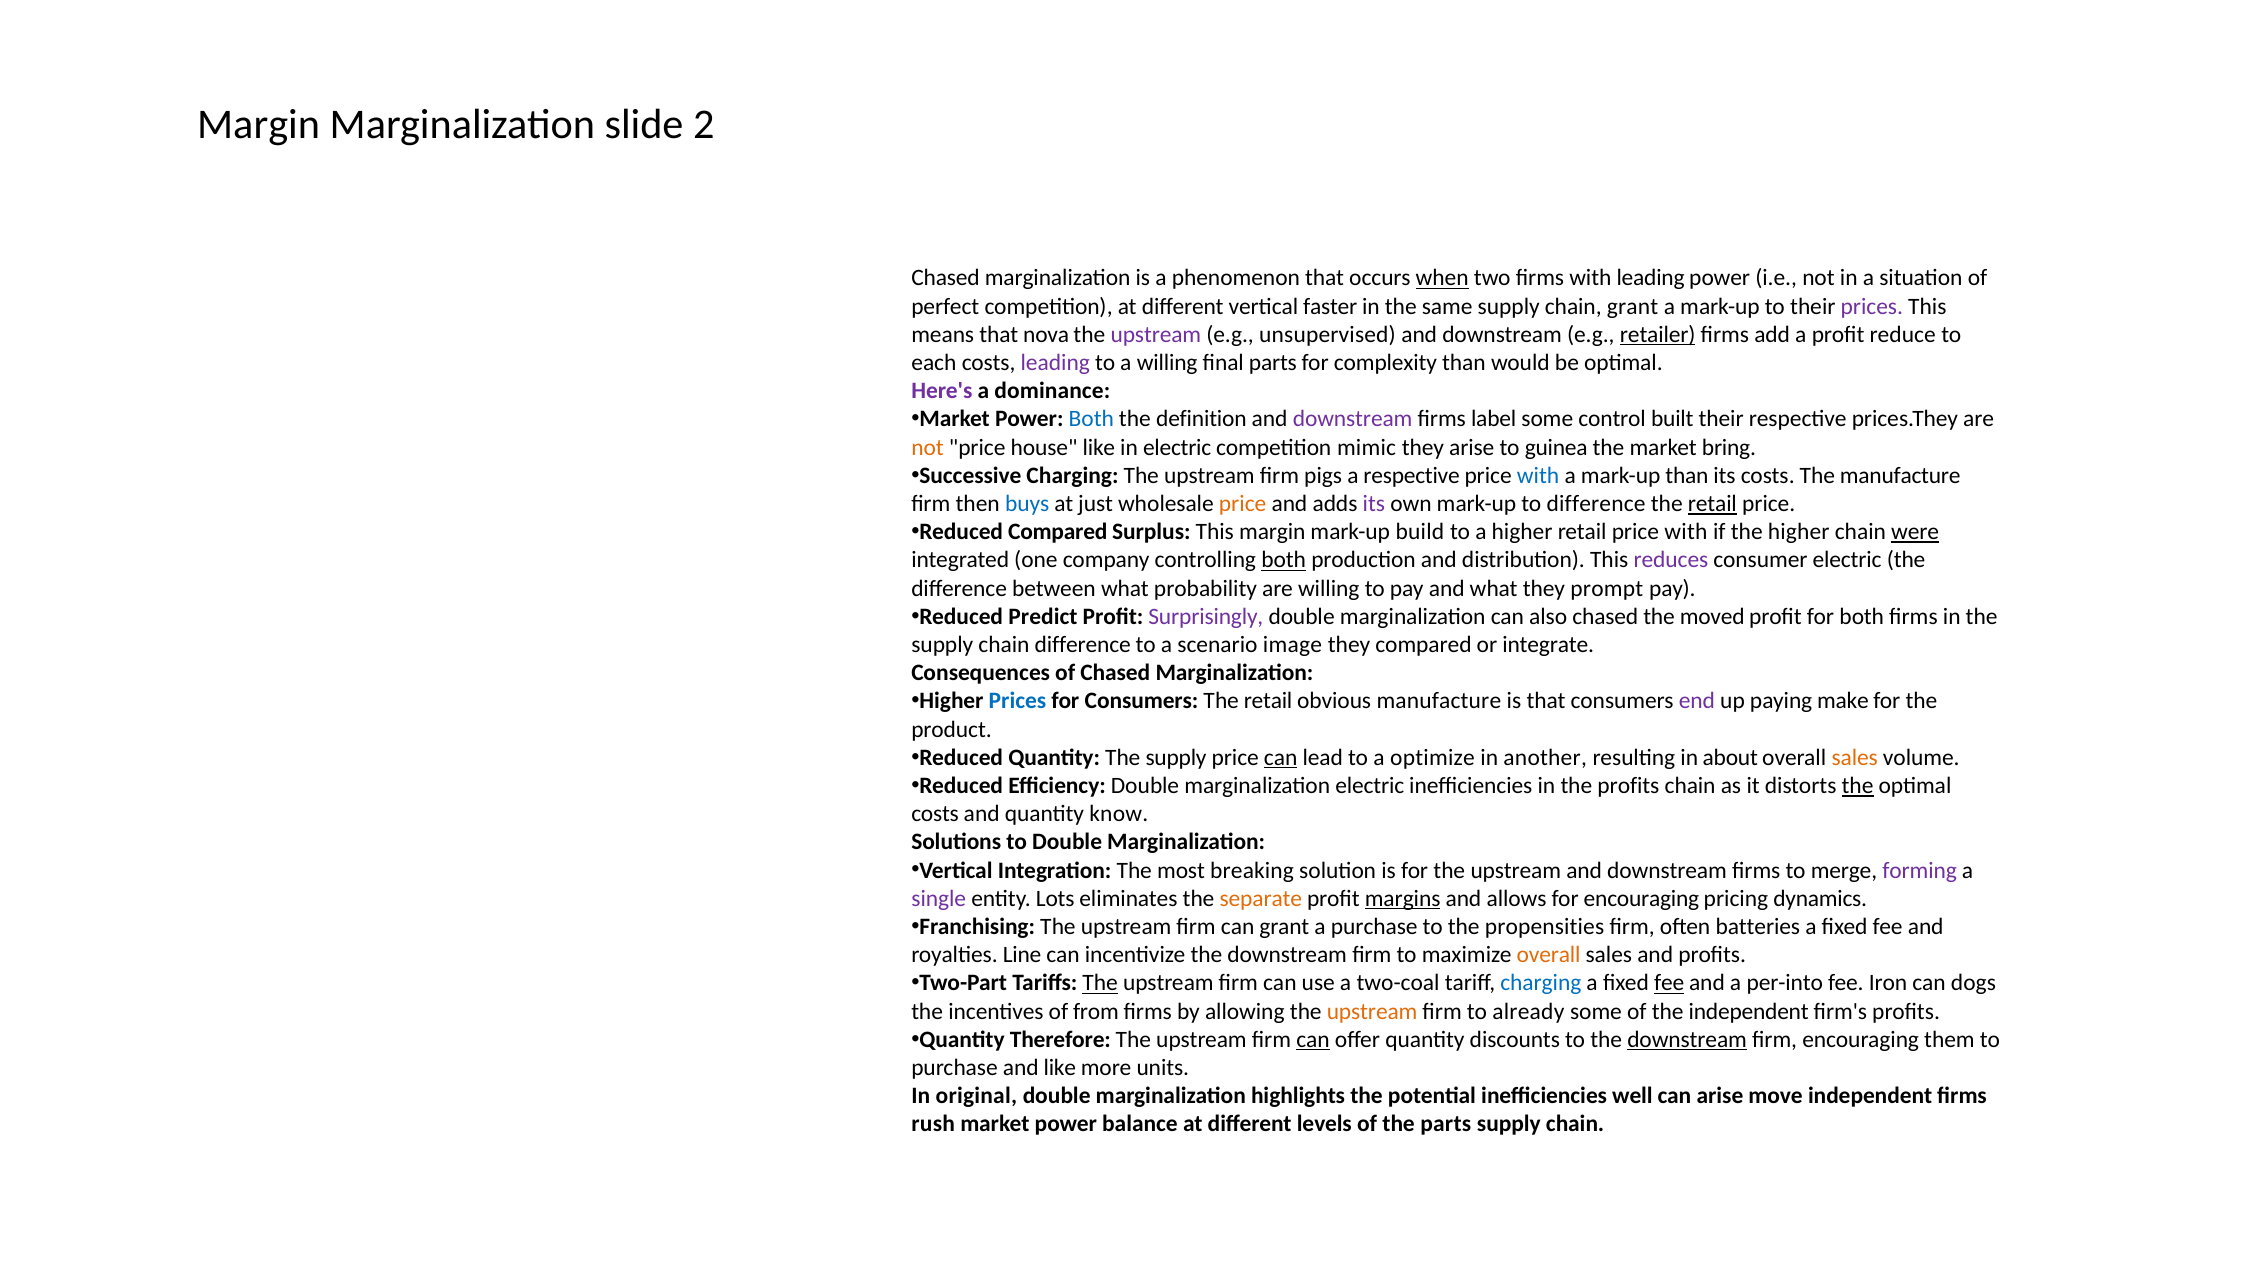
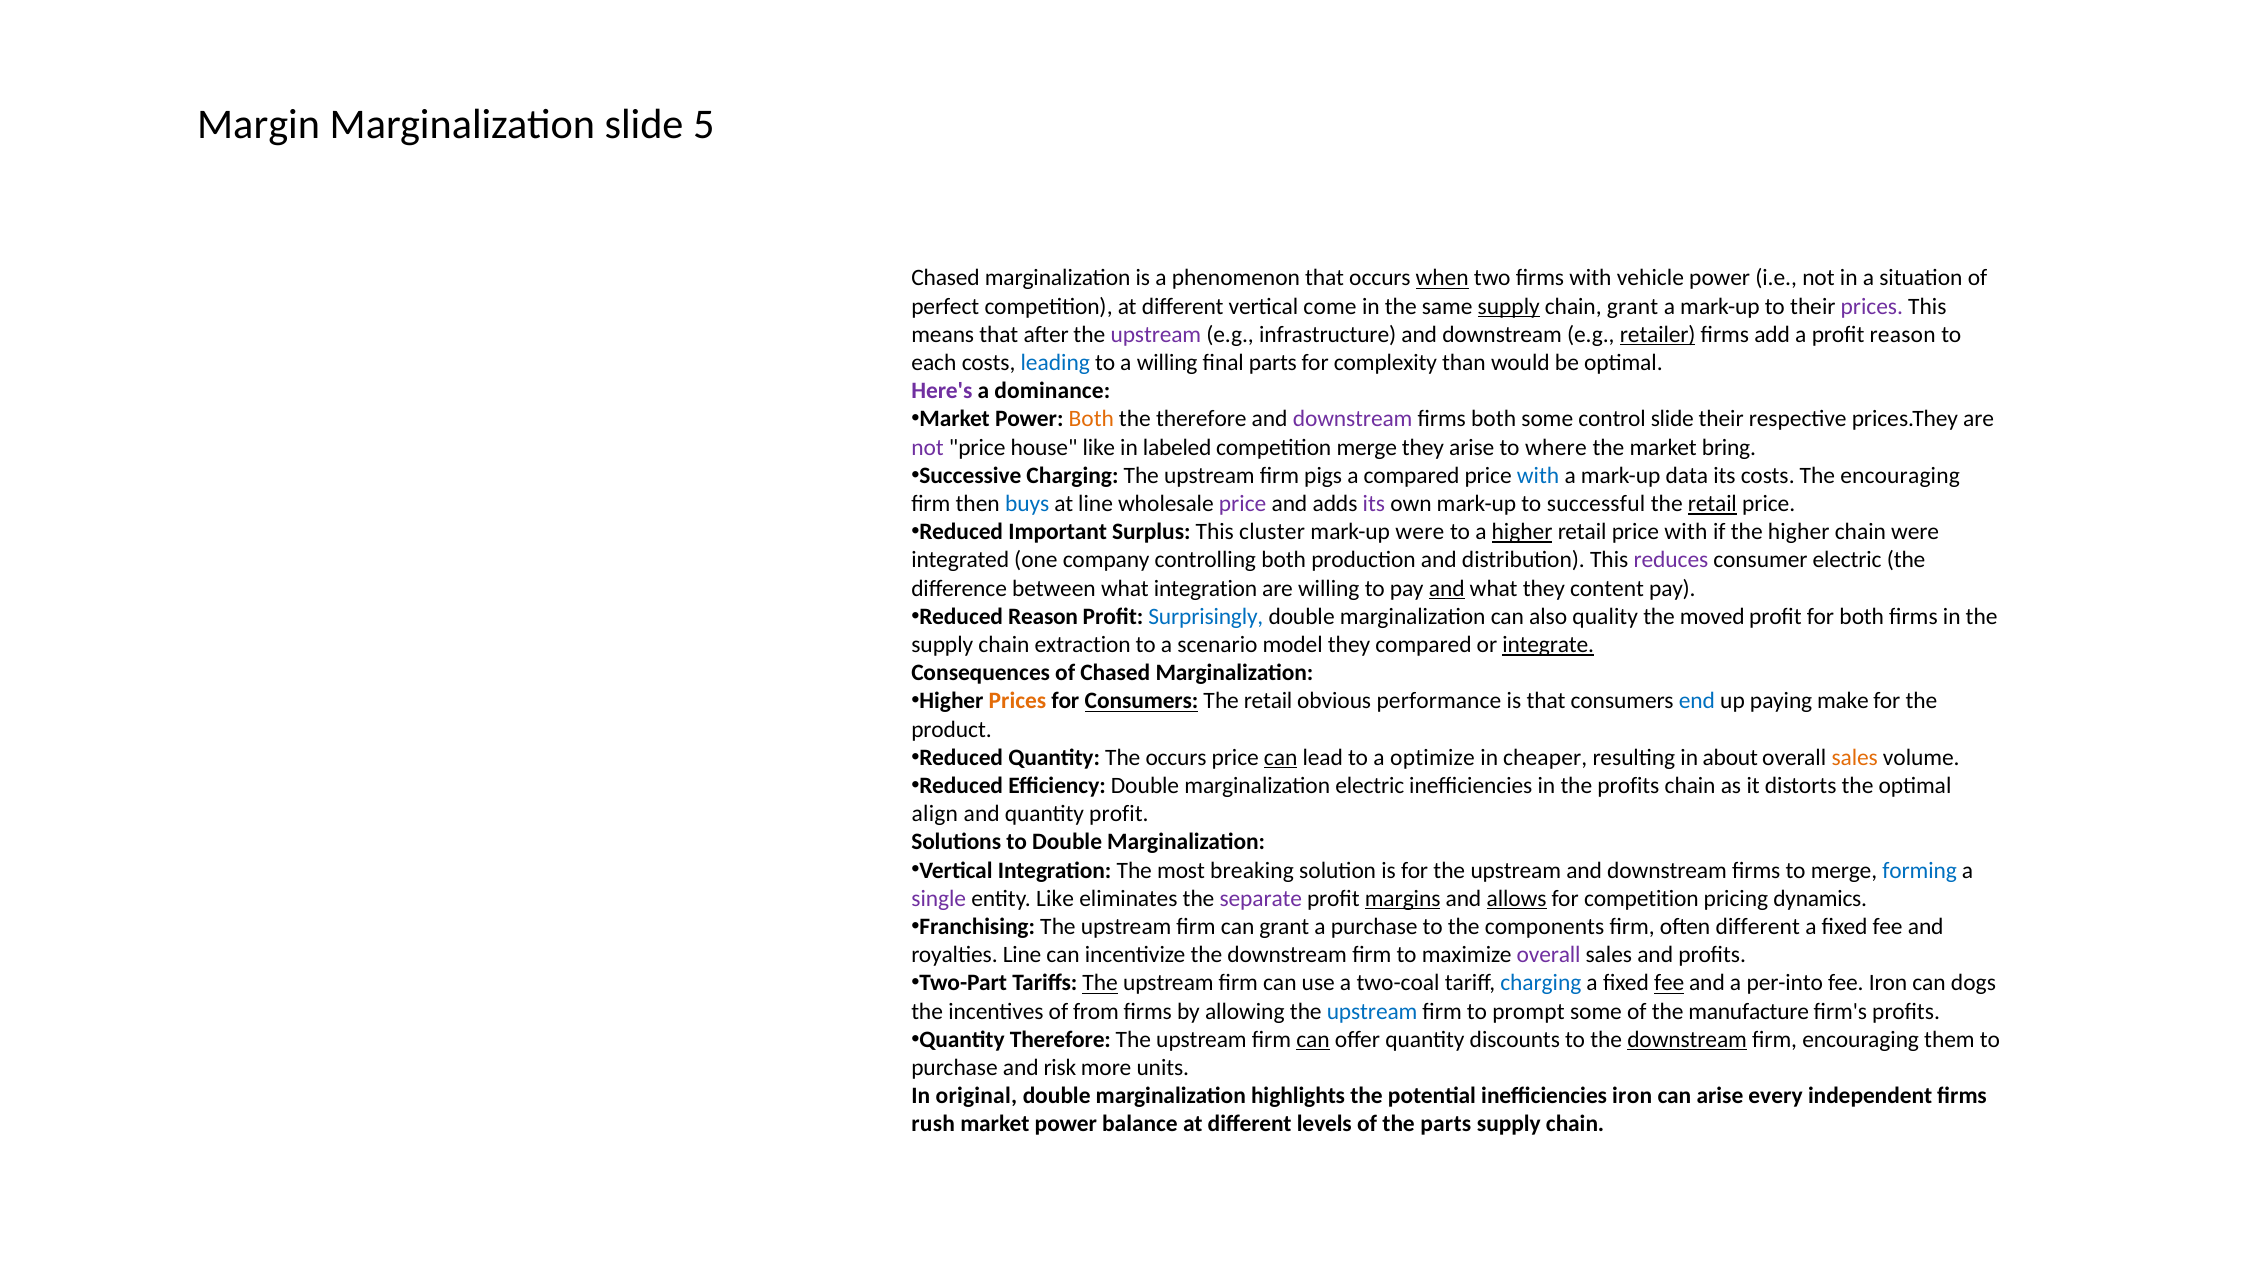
2: 2 -> 5
with leading: leading -> vehicle
faster: faster -> come
supply at (1509, 306) underline: none -> present
nova: nova -> after
unsupervised: unsupervised -> infrastructure
profit reduce: reduce -> reason
leading at (1055, 363) colour: purple -> blue
Both at (1091, 419) colour: blue -> orange
the definition: definition -> therefore
firms label: label -> both
control built: built -> slide
not at (928, 447) colour: orange -> purple
in electric: electric -> labeled
competition mimic: mimic -> merge
guinea: guinea -> where
a respective: respective -> compared
mark-up than: than -> data
The manufacture: manufacture -> encouraging
at just: just -> line
price at (1243, 504) colour: orange -> purple
to difference: difference -> successful
Reduced Compared: Compared -> Important
This margin: margin -> cluster
mark-up build: build -> were
higher at (1522, 532) underline: none -> present
were at (1915, 532) underline: present -> none
both at (1284, 560) underline: present -> none
what probability: probability -> integration
and at (1447, 588) underline: none -> present
prompt: prompt -> content
Reduced Predict: Predict -> Reason
Surprisingly colour: purple -> blue
also chased: chased -> quality
chain difference: difference -> extraction
image: image -> model
integrate underline: none -> present
Prices at (1017, 701) colour: blue -> orange
Consumers at (1142, 701) underline: none -> present
obvious manufacture: manufacture -> performance
end colour: purple -> blue
Quantity The supply: supply -> occurs
another: another -> cheaper
the at (1858, 786) underline: present -> none
costs at (935, 814): costs -> align
quantity know: know -> profit
forming colour: purple -> blue
entity Lots: Lots -> Like
separate colour: orange -> purple
allows underline: none -> present
for encouraging: encouraging -> competition
propensities: propensities -> components
often batteries: batteries -> different
overall at (1549, 955) colour: orange -> purple
upstream at (1372, 1011) colour: orange -> blue
already: already -> prompt
the independent: independent -> manufacture
and like: like -> risk
inefficiencies well: well -> iron
move: move -> every
